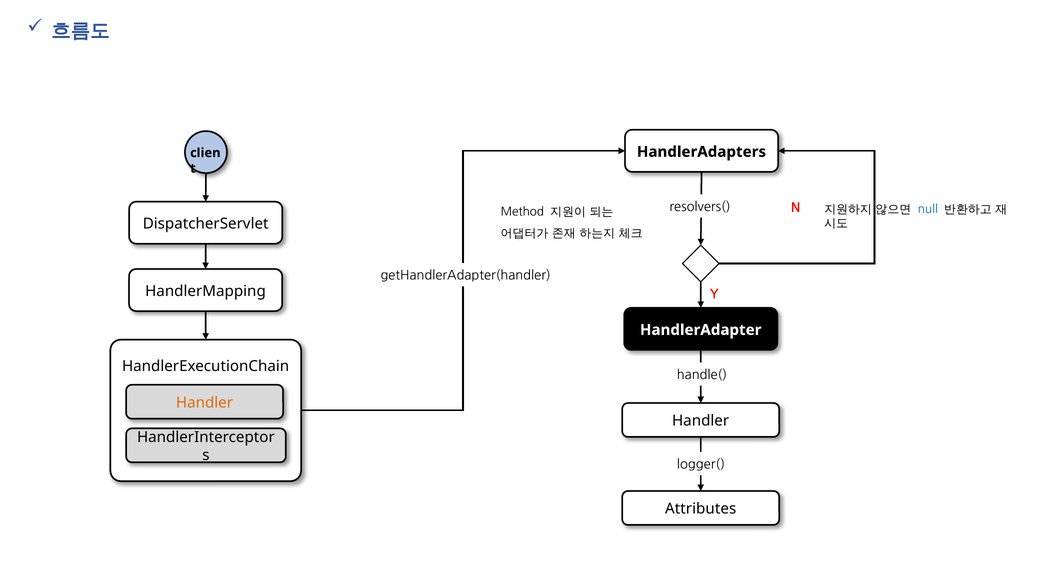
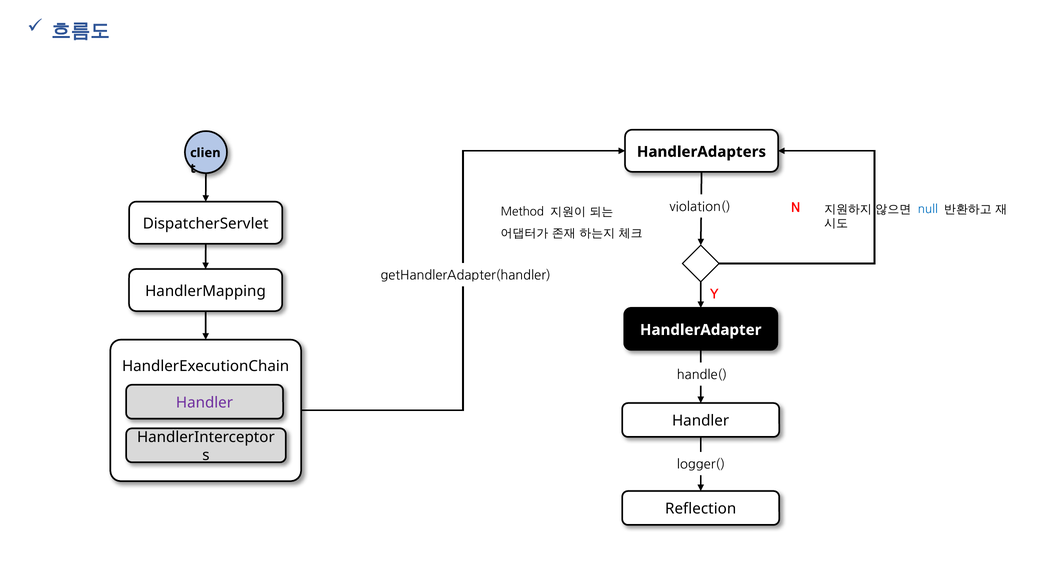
resolvers(: resolvers( -> violation(
Handler at (204, 403) colour: orange -> purple
Attributes: Attributes -> Reflection
